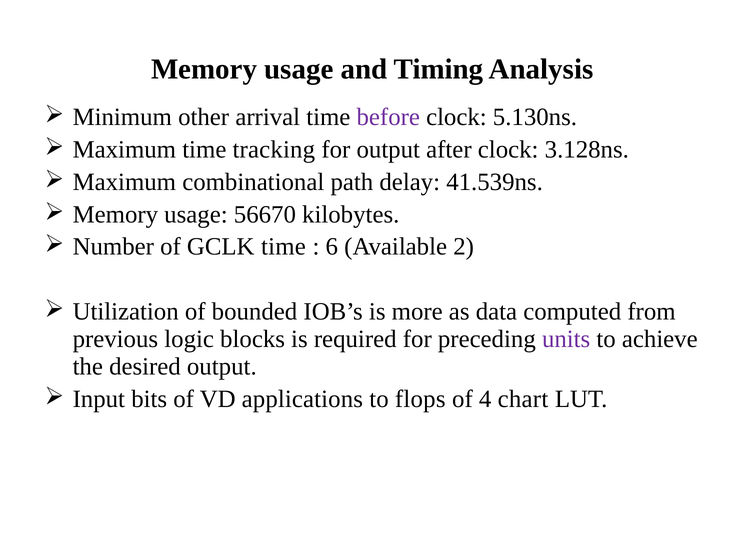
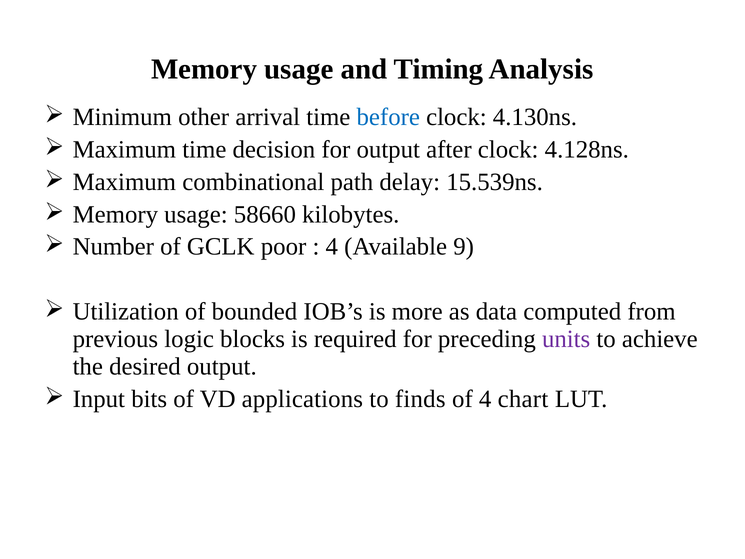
before colour: purple -> blue
5.130ns: 5.130ns -> 4.130ns
tracking: tracking -> decision
3.128ns: 3.128ns -> 4.128ns
41.539ns: 41.539ns -> 15.539ns
56670: 56670 -> 58660
GCLK time: time -> poor
6 at (332, 247): 6 -> 4
2: 2 -> 9
flops: flops -> finds
